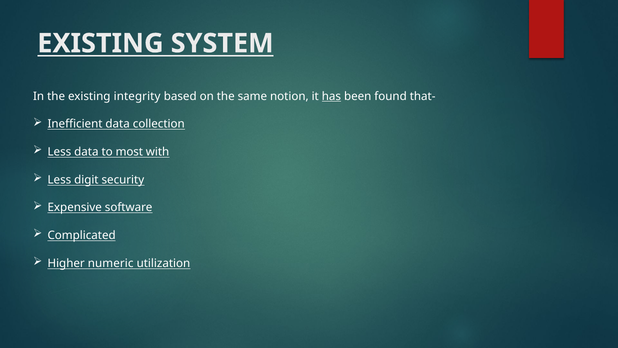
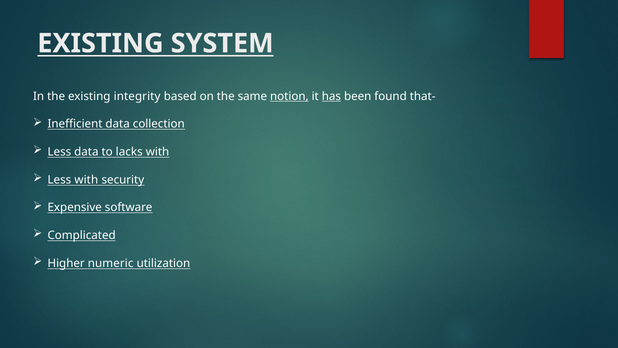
notion underline: none -> present
most: most -> lacks
Less digit: digit -> with
